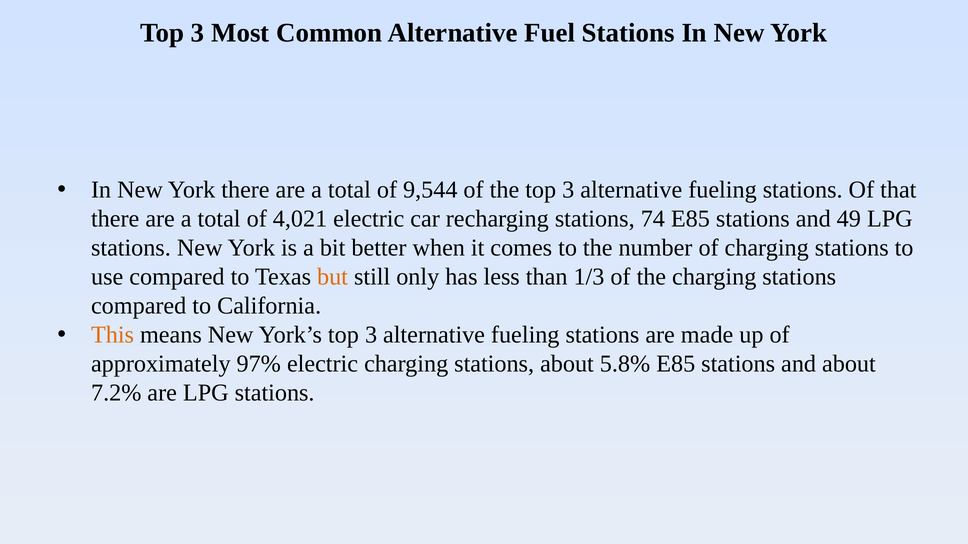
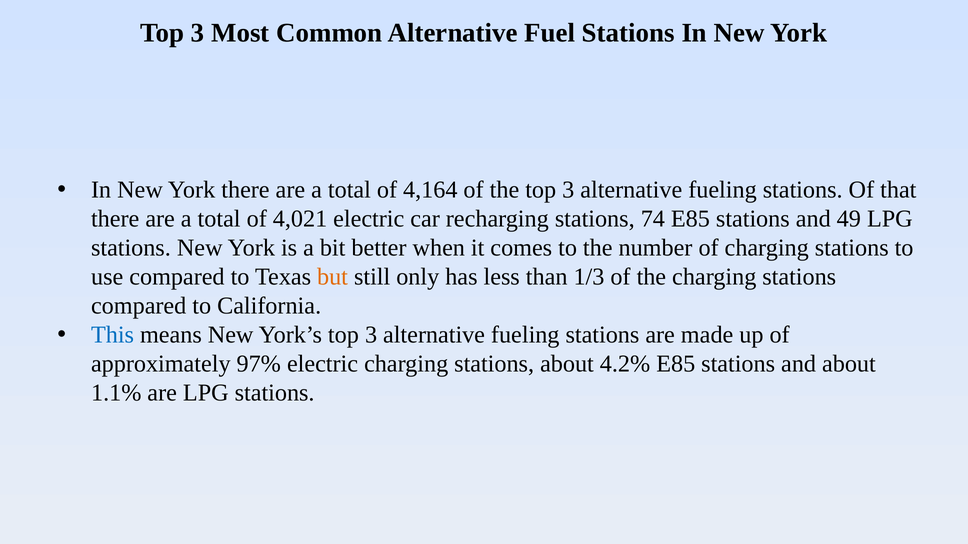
9,544: 9,544 -> 4,164
This colour: orange -> blue
5.8%: 5.8% -> 4.2%
7.2%: 7.2% -> 1.1%
